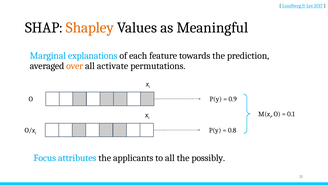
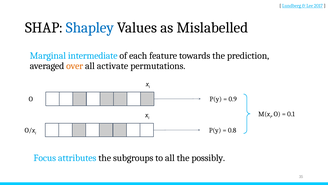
Shapley colour: orange -> blue
Meaningful: Meaningful -> Mislabelled
explanations: explanations -> intermediate
applicants: applicants -> subgroups
